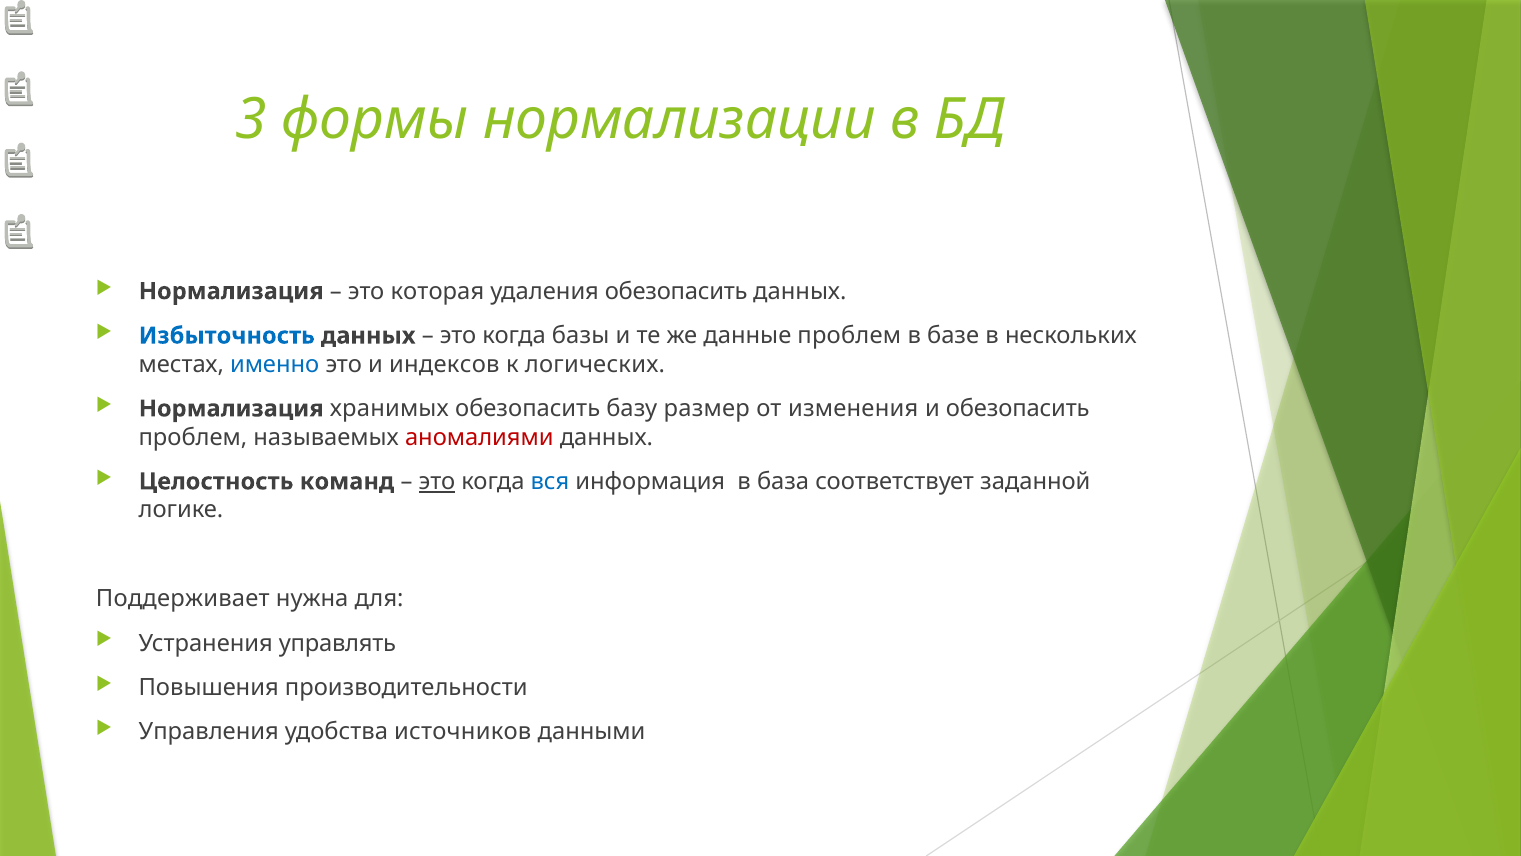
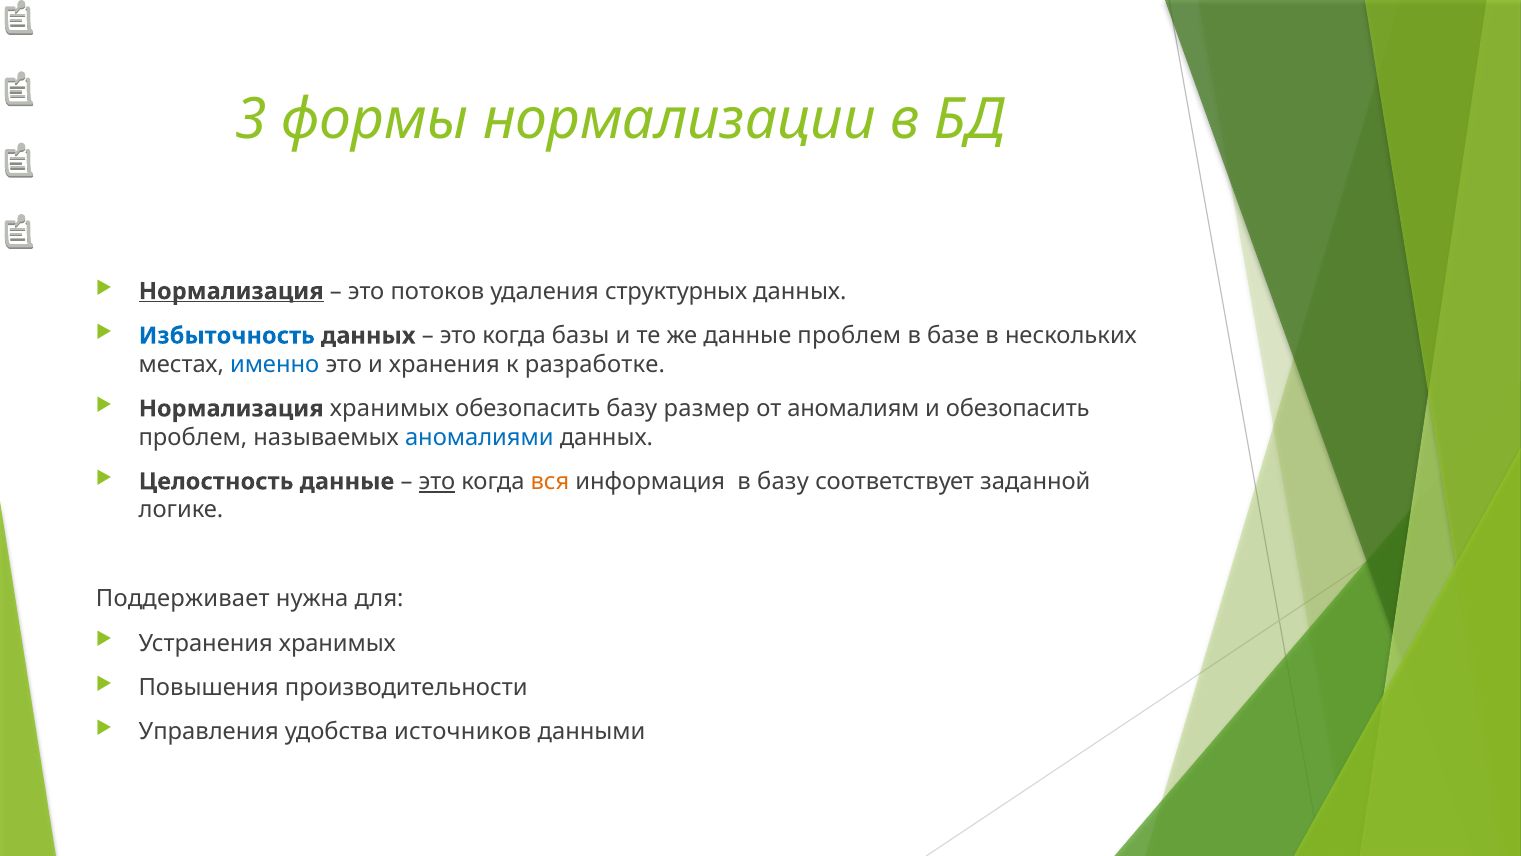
Нормализация at (231, 291) underline: none -> present
которая: которая -> потоков
удаления обезопасить: обезопасить -> структурных
индексов: индексов -> хранения
логических: логических -> разработке
изменения: изменения -> аномалиям
аномалиями colour: red -> blue
Целостность команд: команд -> данные
вся colour: blue -> orange
в база: база -> базу
Устранения управлять: управлять -> хранимых
